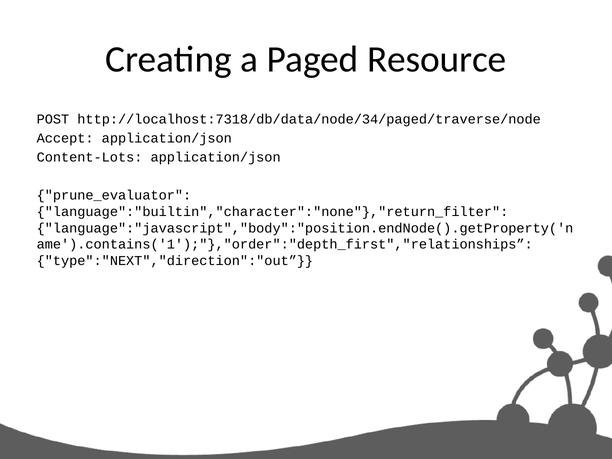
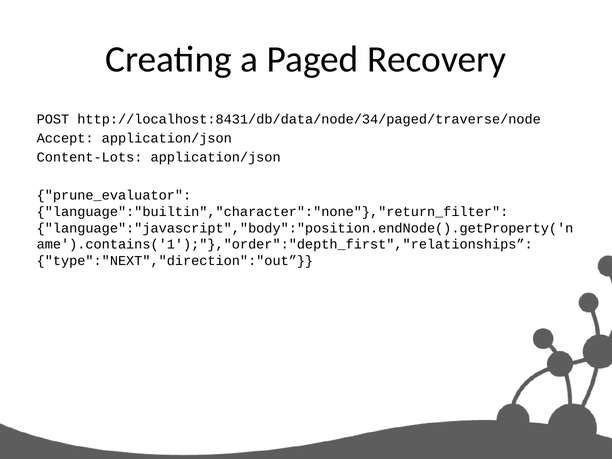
Resource: Resource -> Recovery
http://localhost:7318/db/data/node/34/paged/traverse/node: http://localhost:7318/db/data/node/34/paged/traverse/node -> http://localhost:8431/db/data/node/34/paged/traverse/node
